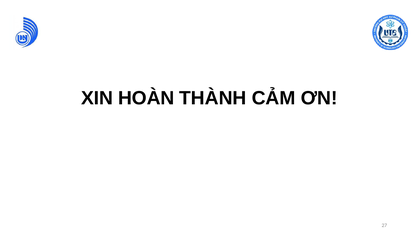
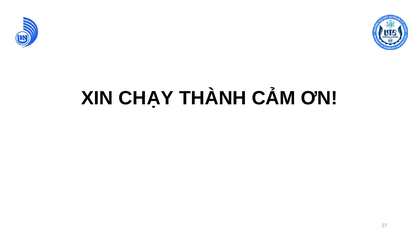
HOÀN: HOÀN -> CHẠY
